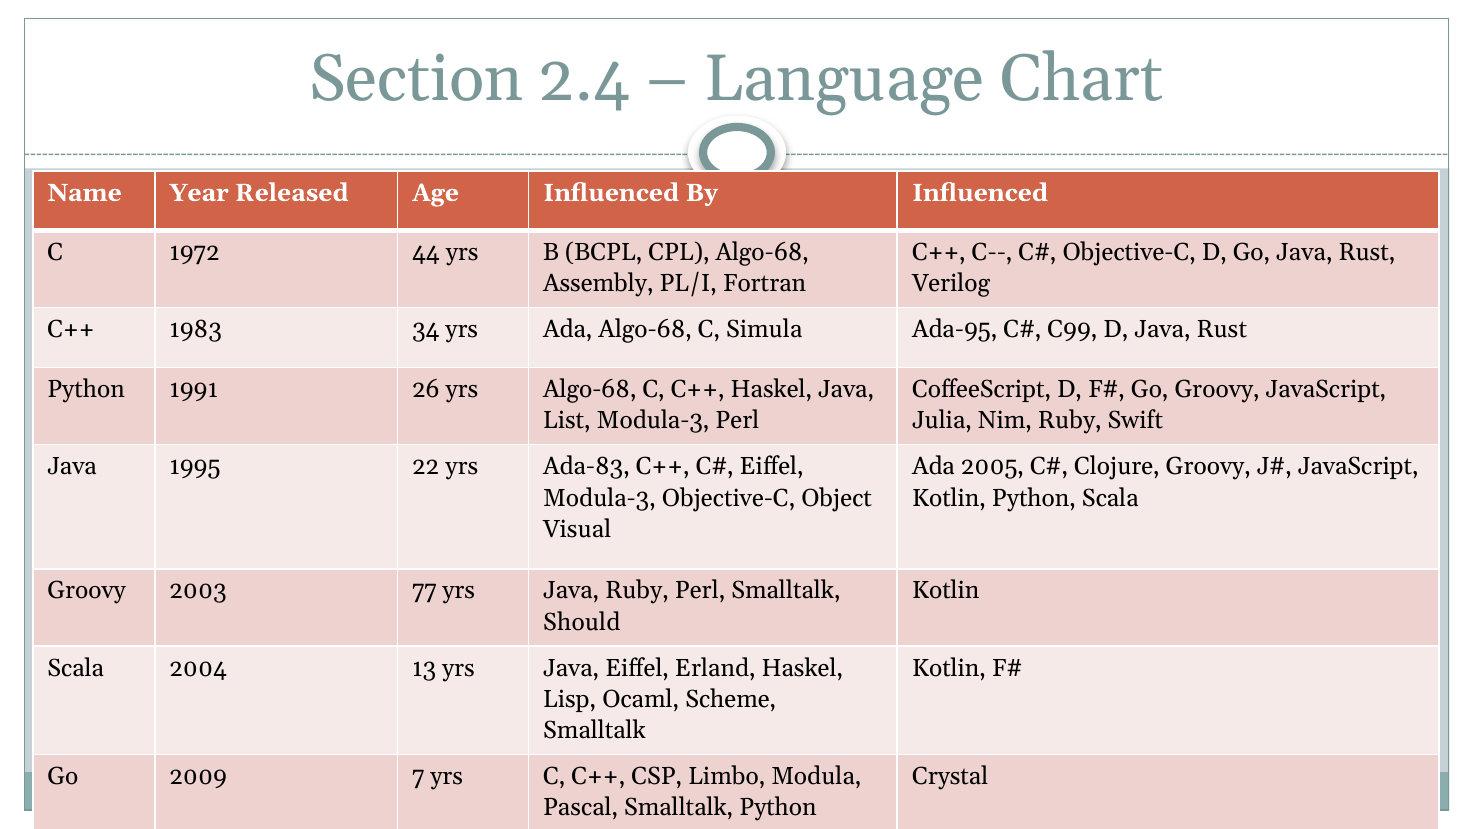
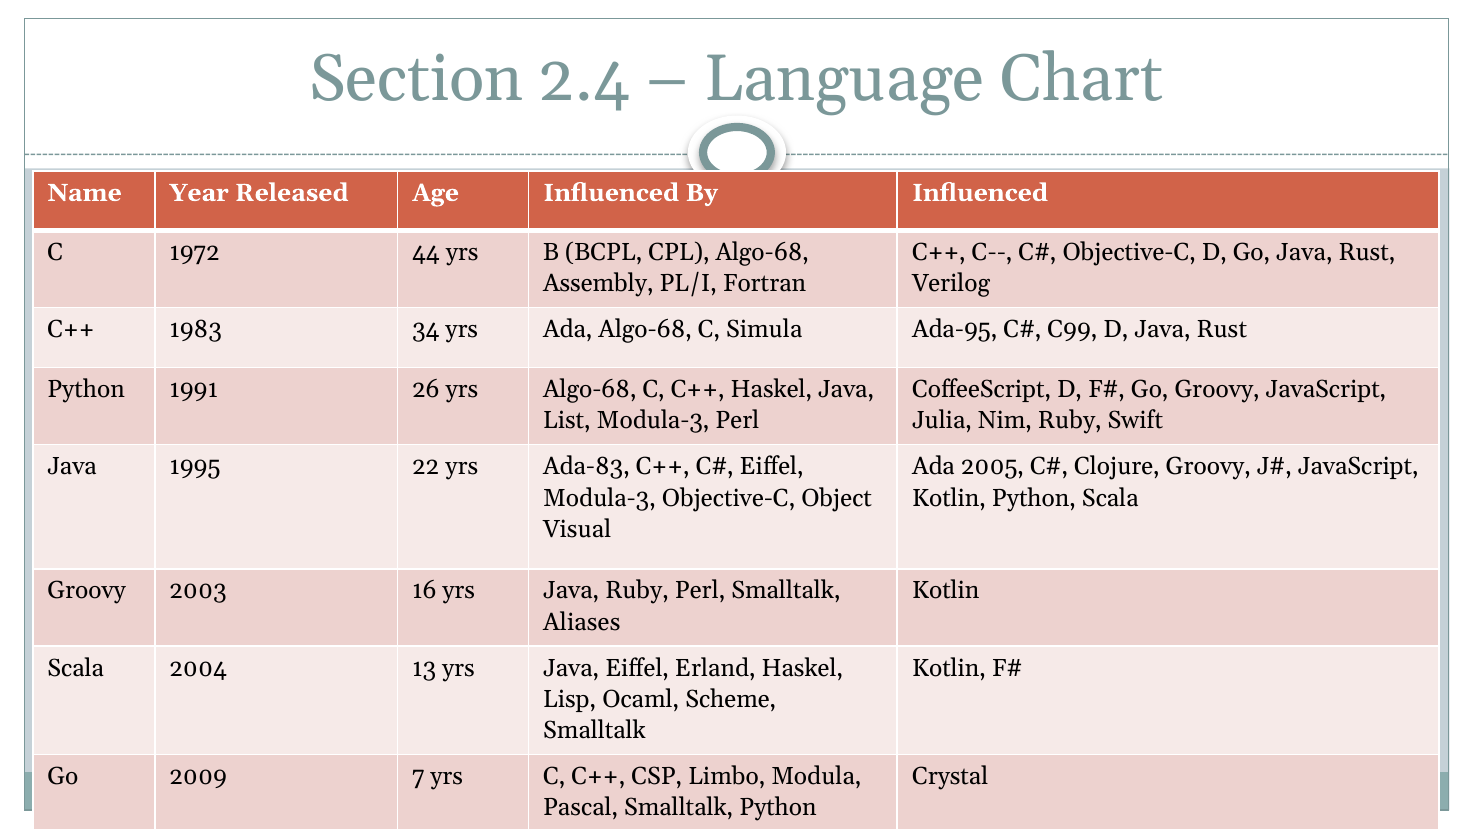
77: 77 -> 16
Should: Should -> Aliases
